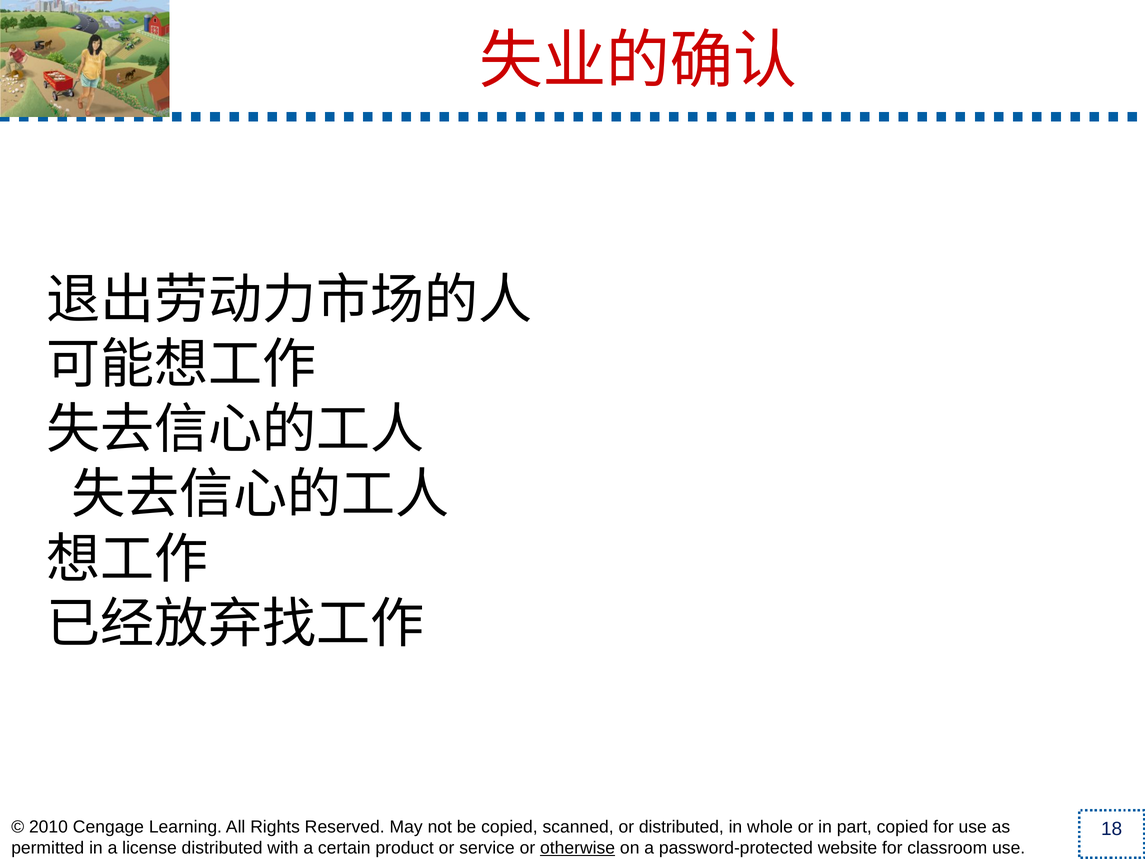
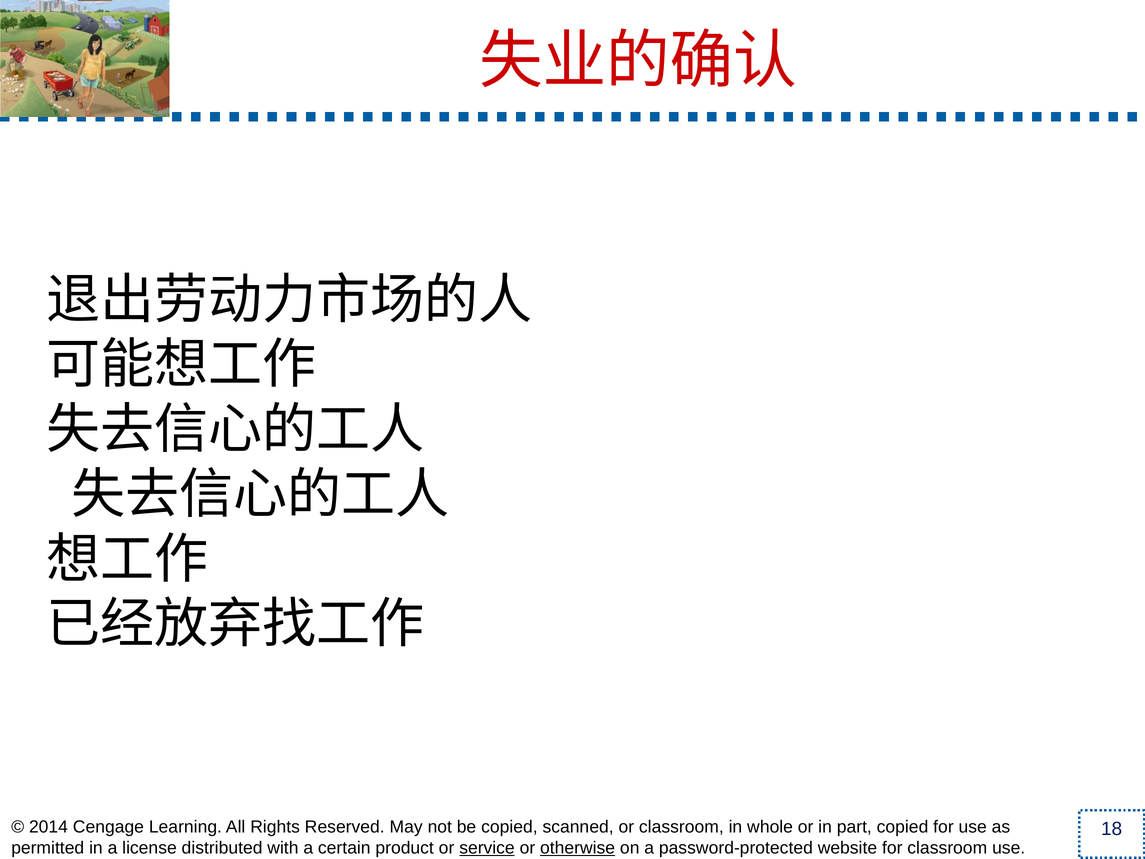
2010: 2010 -> 2014
or distributed: distributed -> classroom
service underline: none -> present
